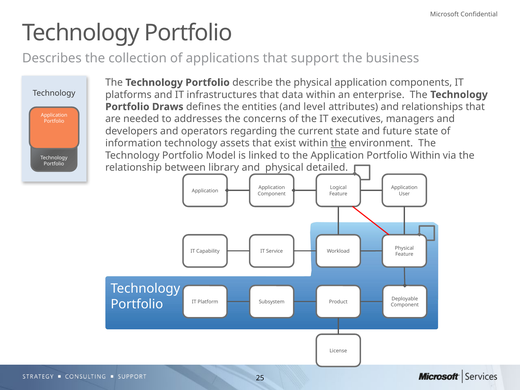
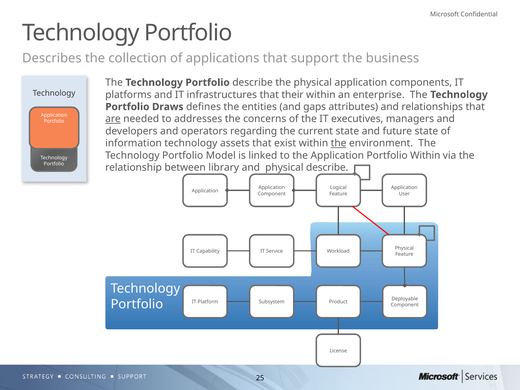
data: data -> their
level: level -> gaps
are underline: none -> present
physical detailed: detailed -> describe
